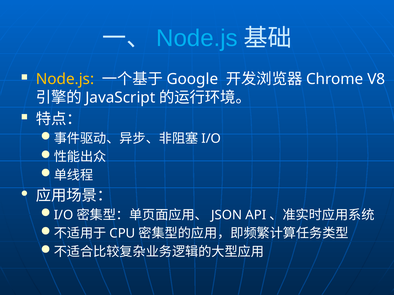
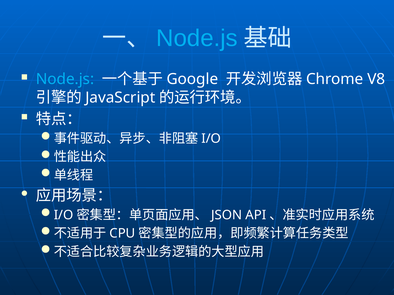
Node.js at (65, 79) colour: yellow -> light blue
